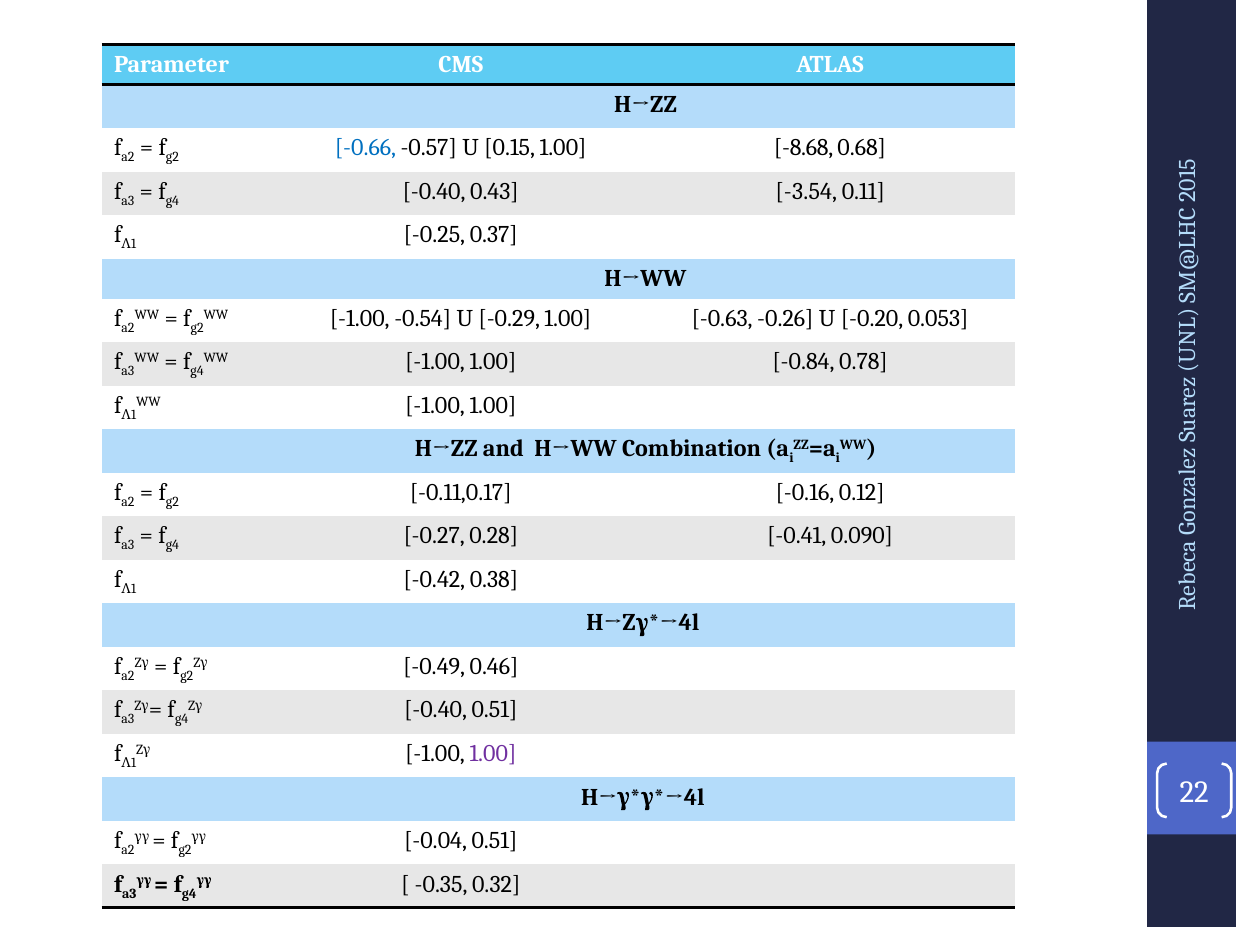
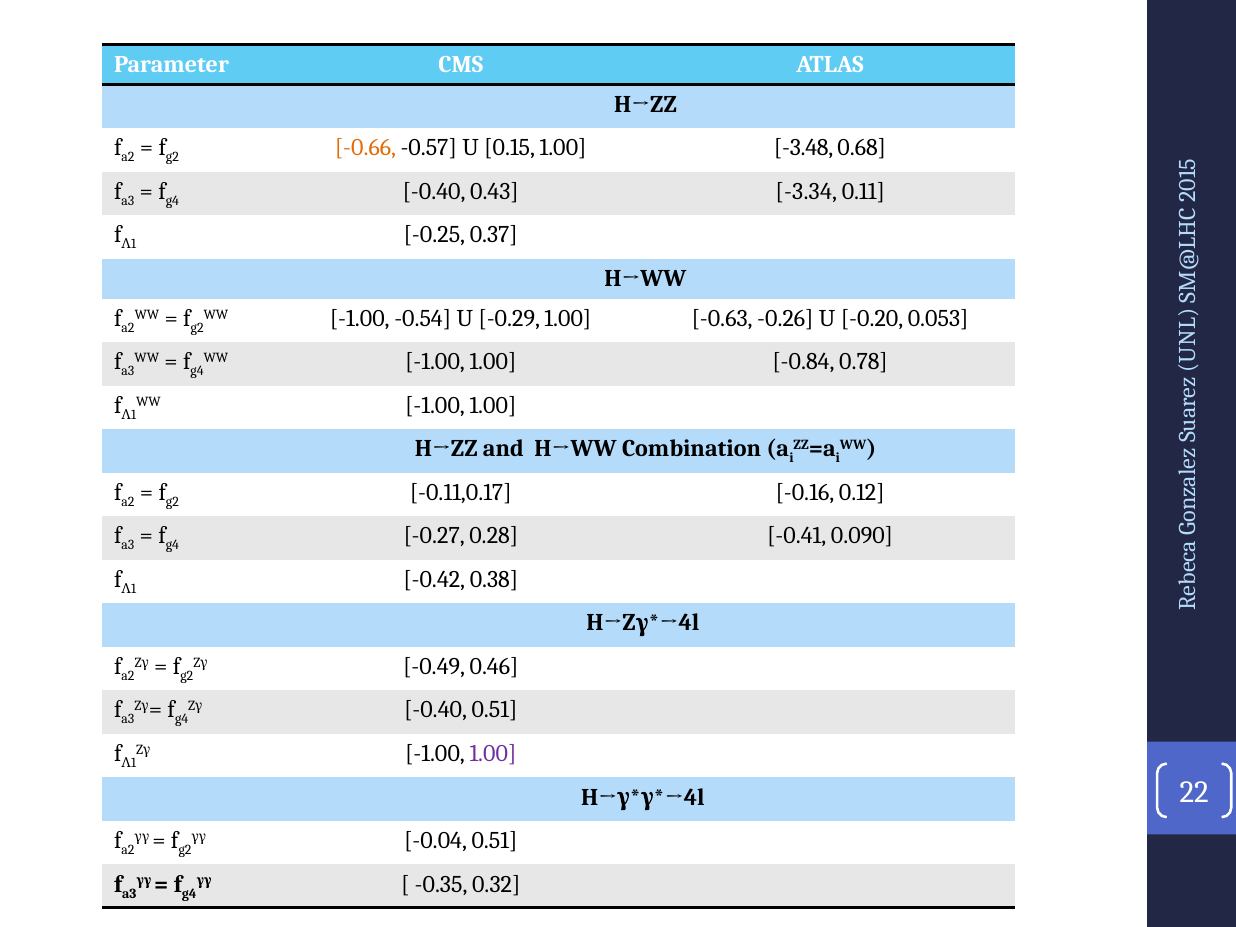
-0.66 colour: blue -> orange
-8.68: -8.68 -> -3.48
-3.54: -3.54 -> -3.34
